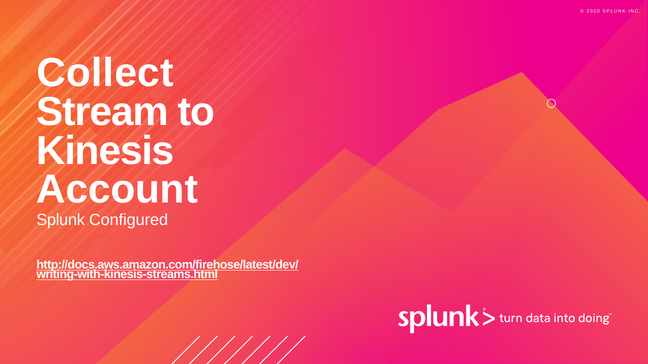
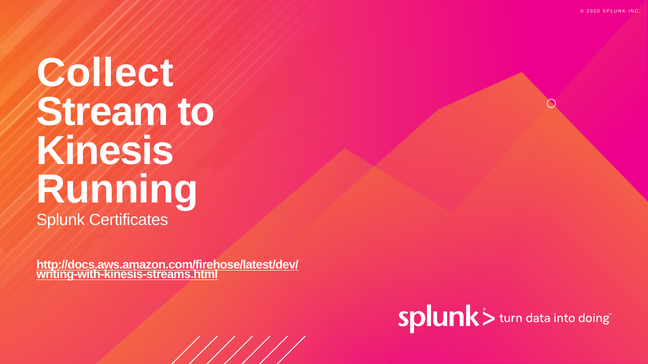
Account: Account -> Running
Configured: Configured -> Certificates
